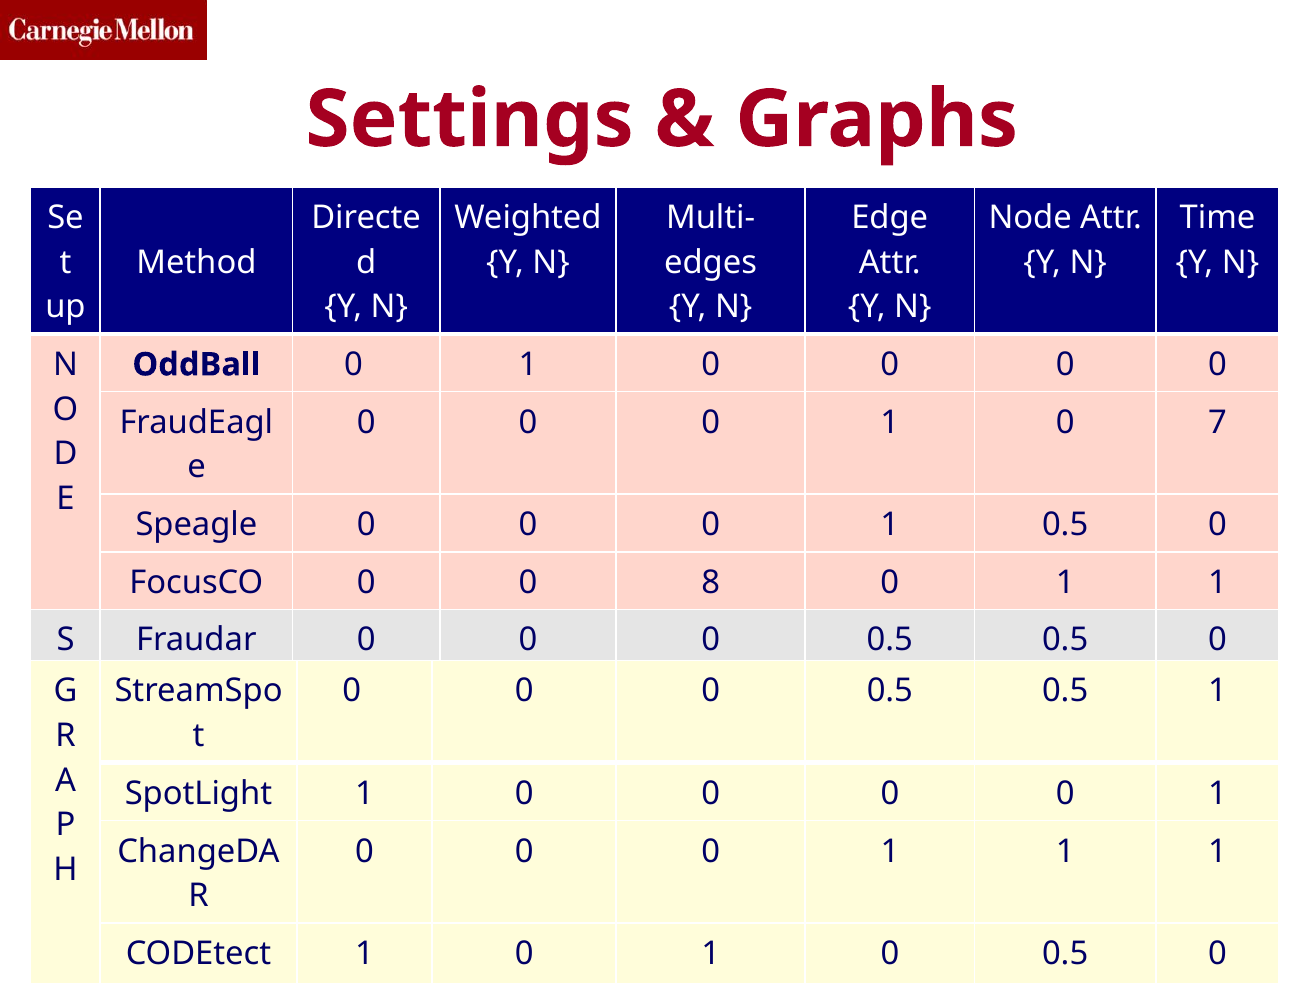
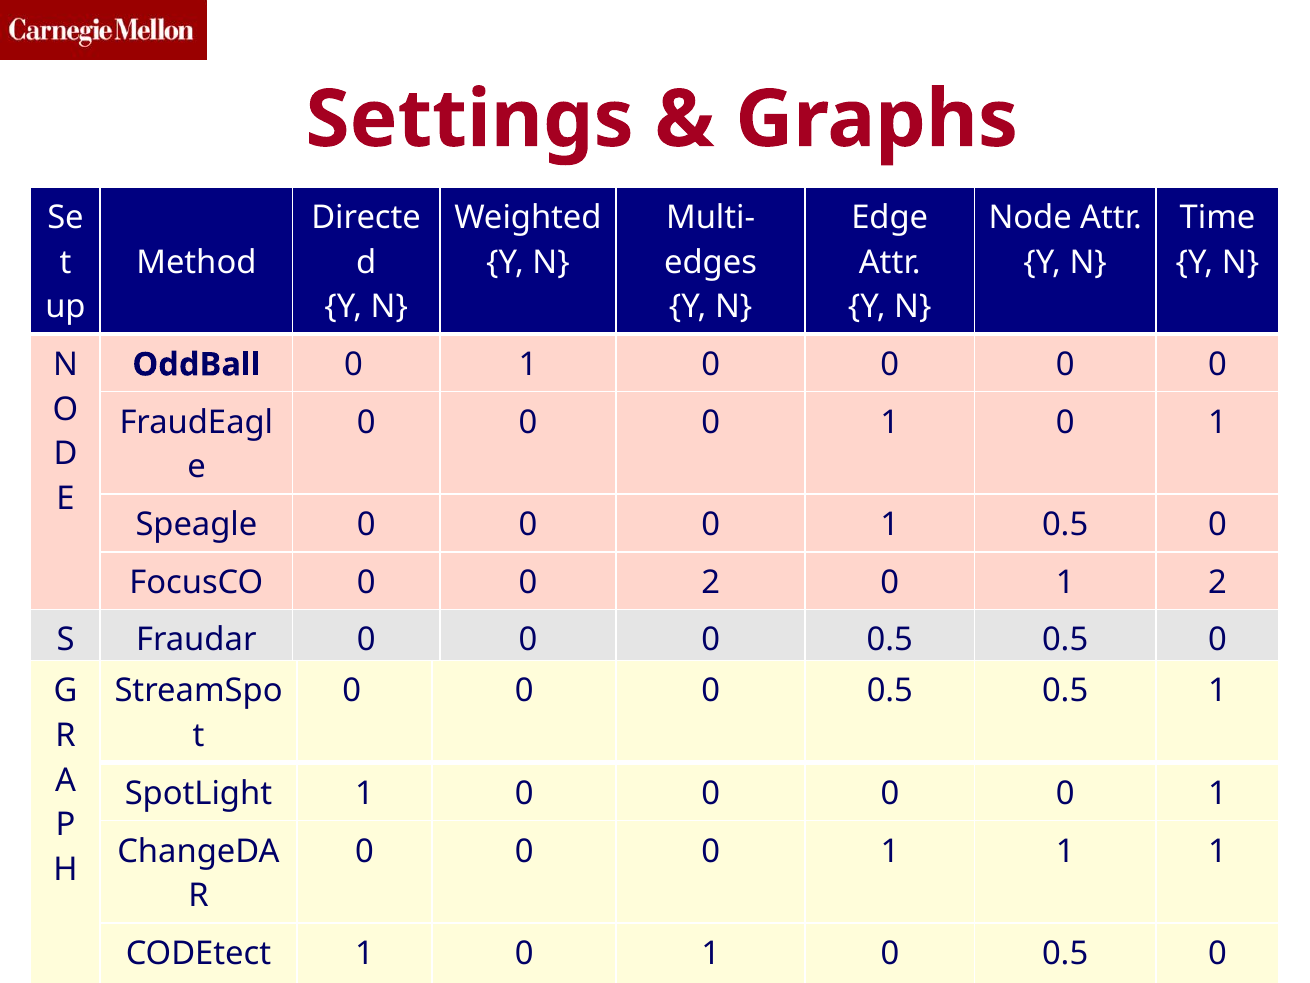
0 1 0 7: 7 -> 1
0 8: 8 -> 2
1 at (1218, 582): 1 -> 2
